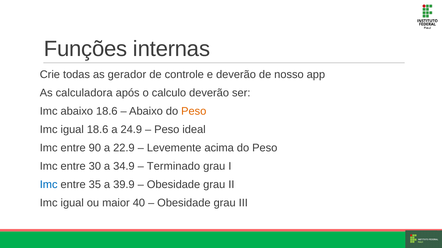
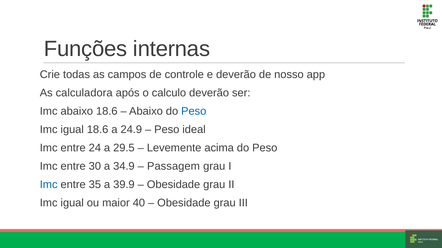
gerador: gerador -> campos
Peso at (194, 112) colour: orange -> blue
90: 90 -> 24
22.9: 22.9 -> 29.5
Terminado: Terminado -> Passagem
